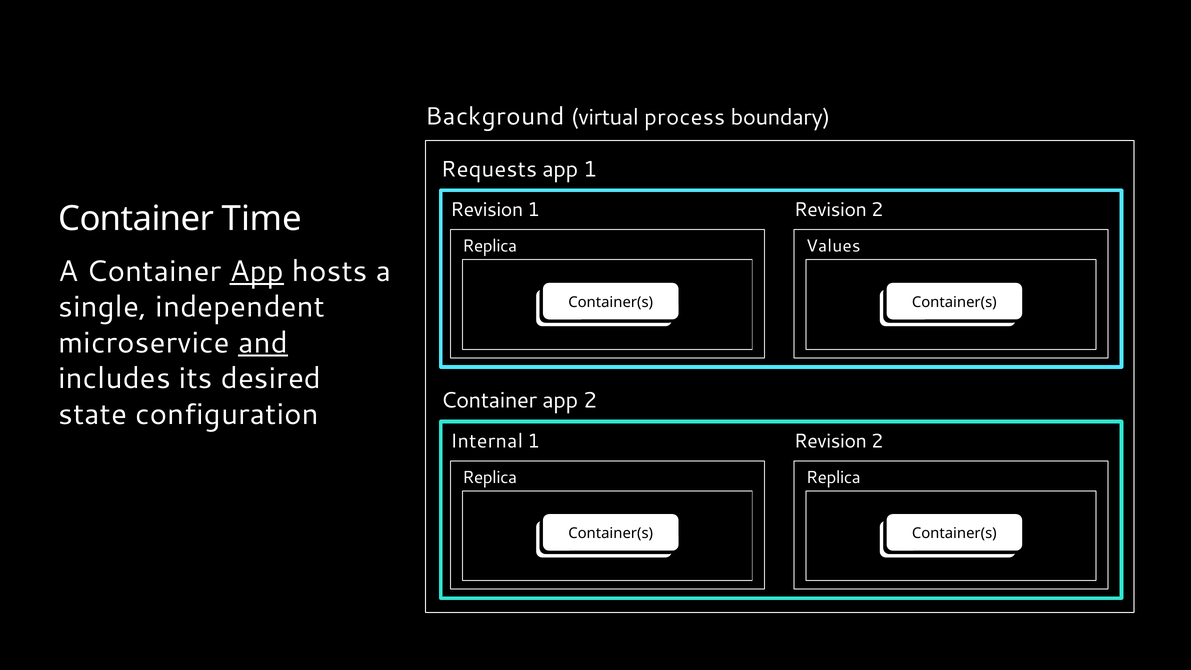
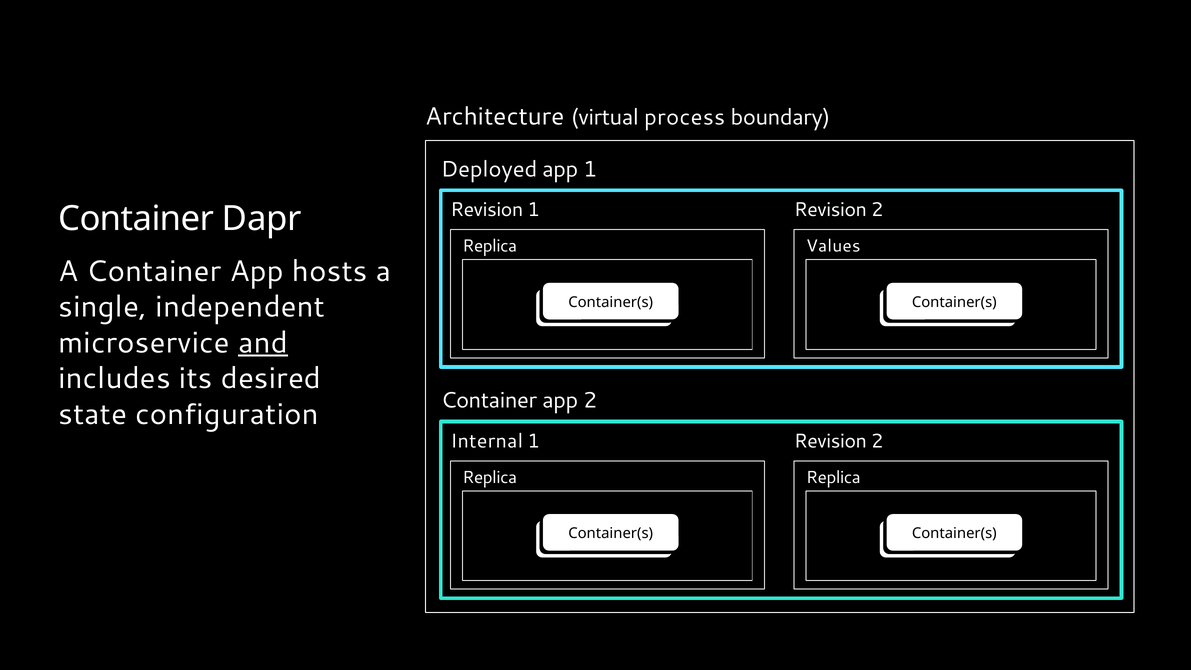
Background: Background -> Architecture
Requests: Requests -> Deployed
Time: Time -> Dapr
App at (257, 271) underline: present -> none
